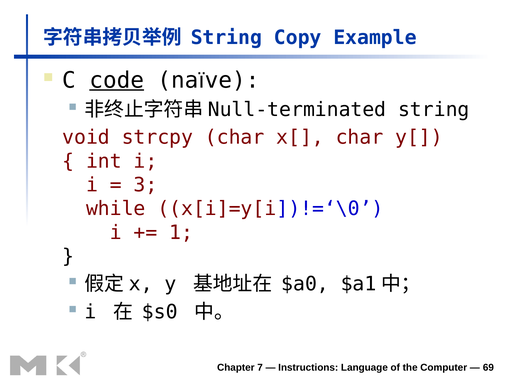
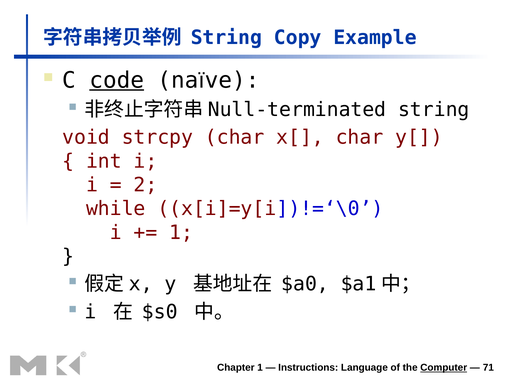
3: 3 -> 2
Chapter 7: 7 -> 1
Computer underline: none -> present
69: 69 -> 71
